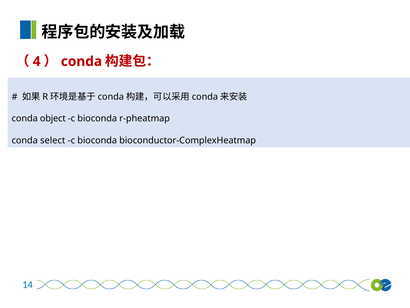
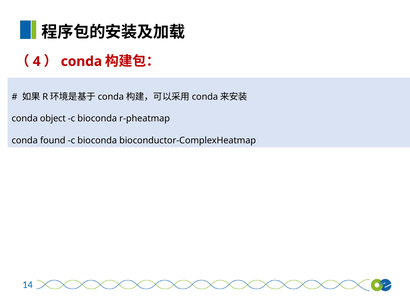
select: select -> found
